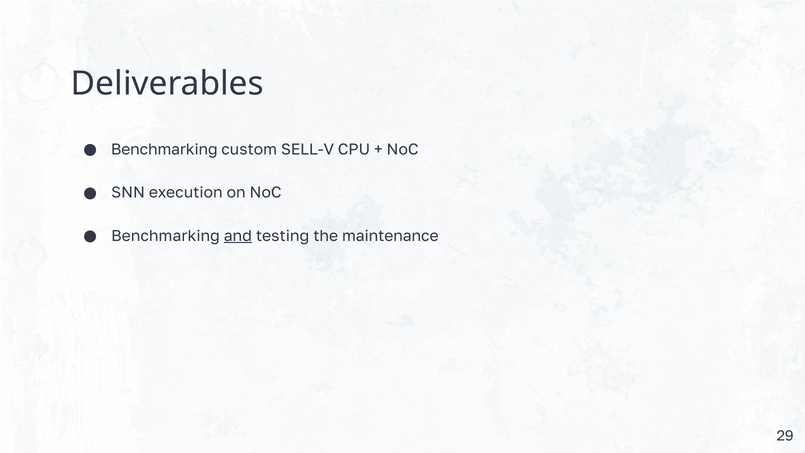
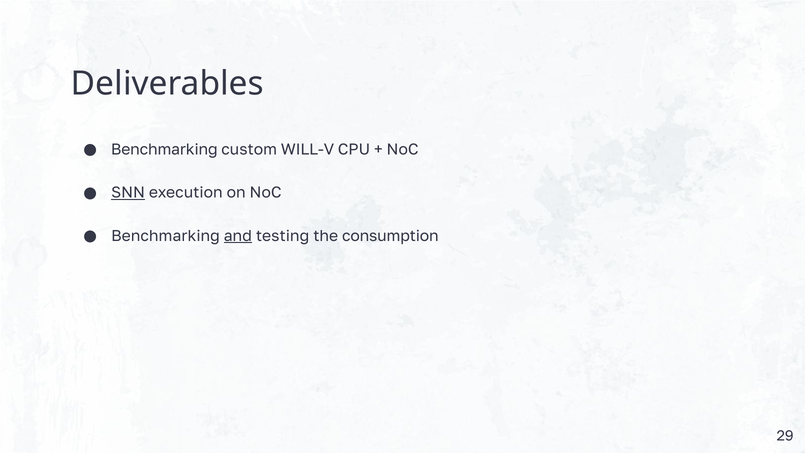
SELL-V: SELL-V -> WILL-V
SNN underline: none -> present
maintenance: maintenance -> consumption
